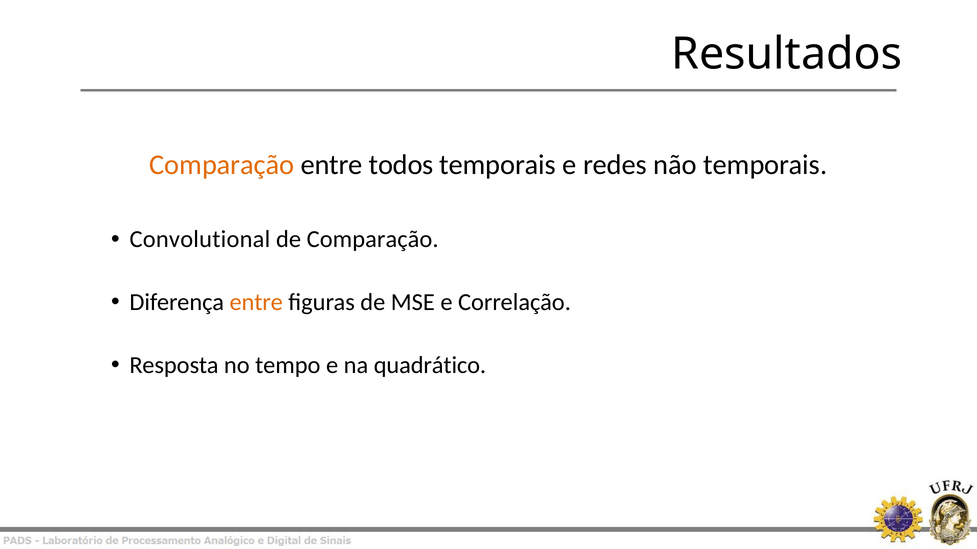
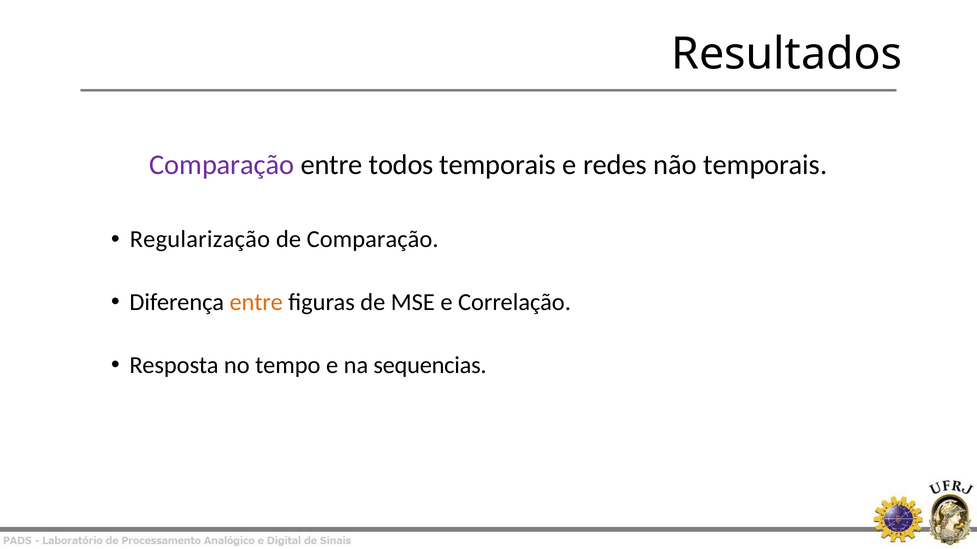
Comparação at (222, 165) colour: orange -> purple
Convolutional: Convolutional -> Regularização
quadrático: quadrático -> sequencias
